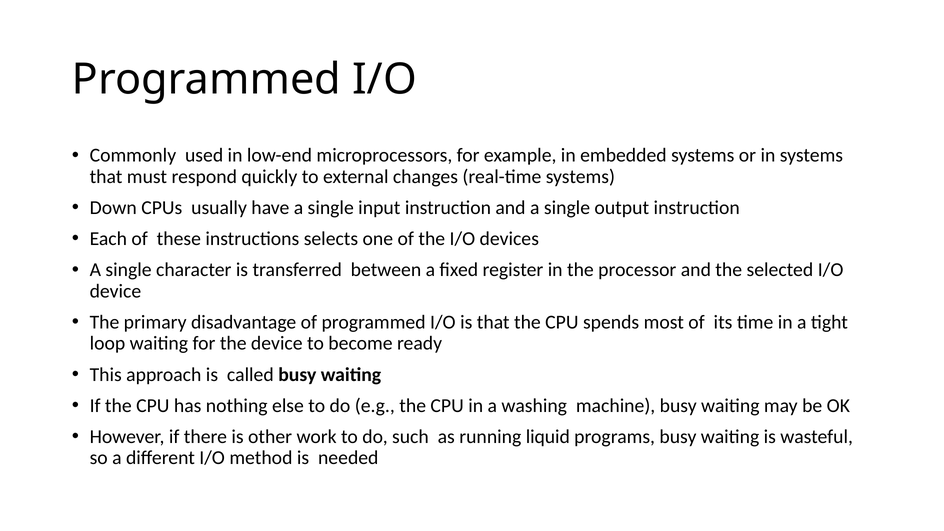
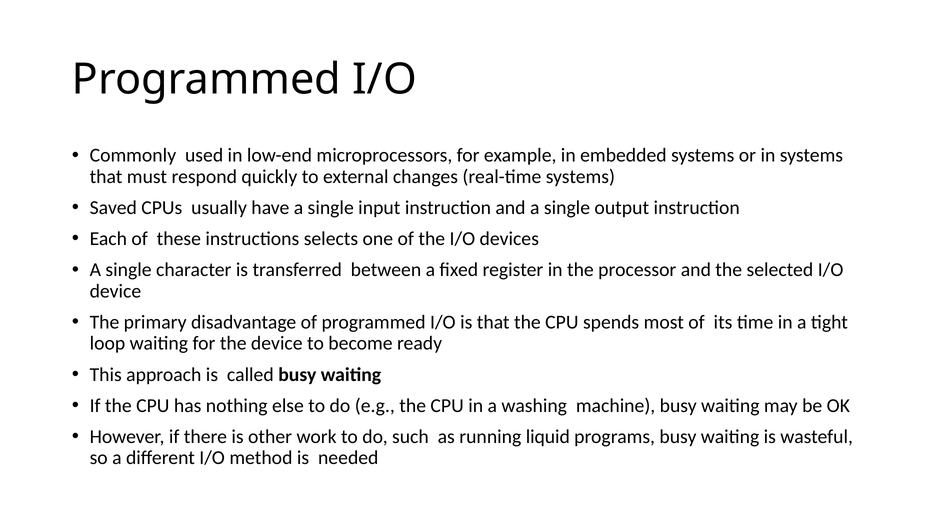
Down: Down -> Saved
